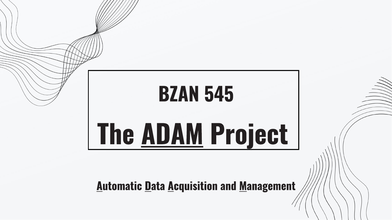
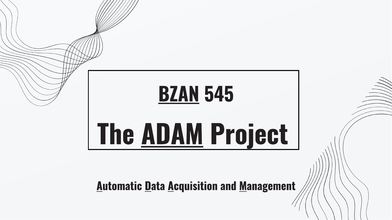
BZAN underline: none -> present
